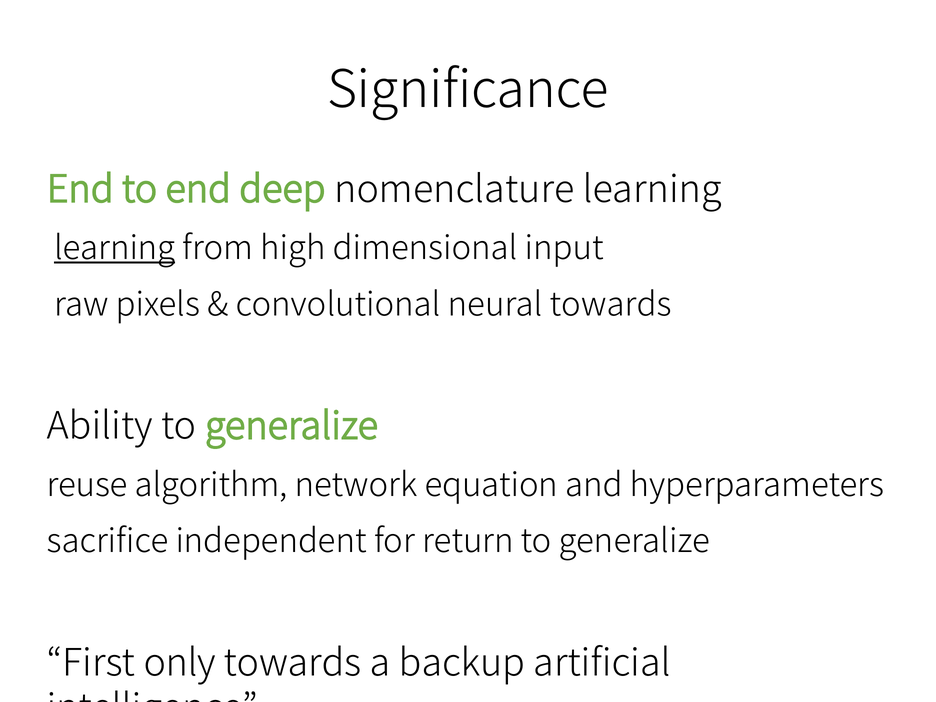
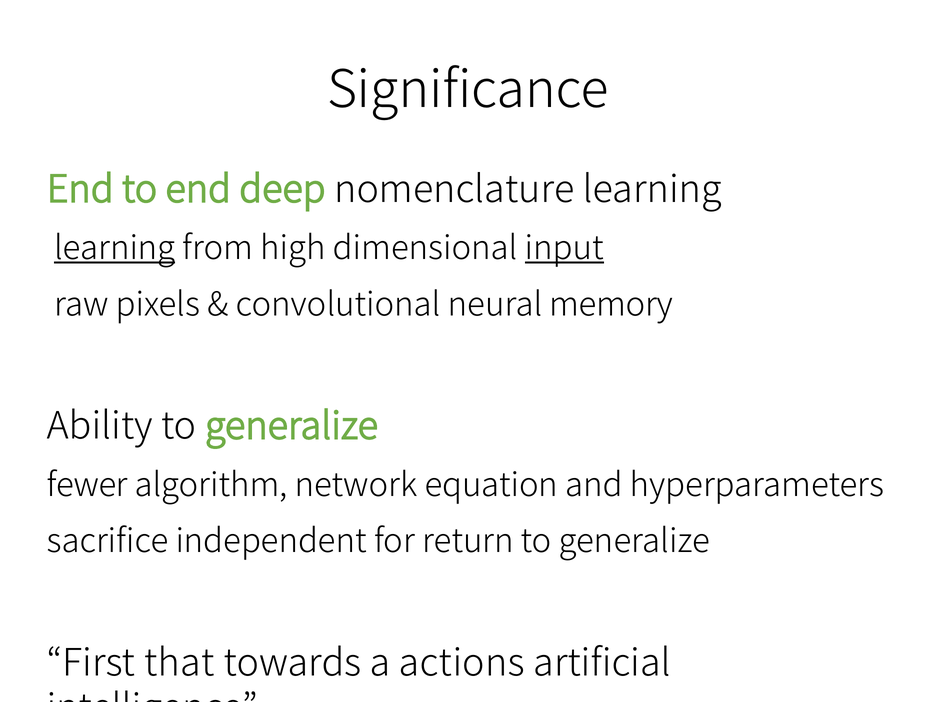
input underline: none -> present
neural towards: towards -> memory
reuse: reuse -> fewer
only: only -> that
backup: backup -> actions
